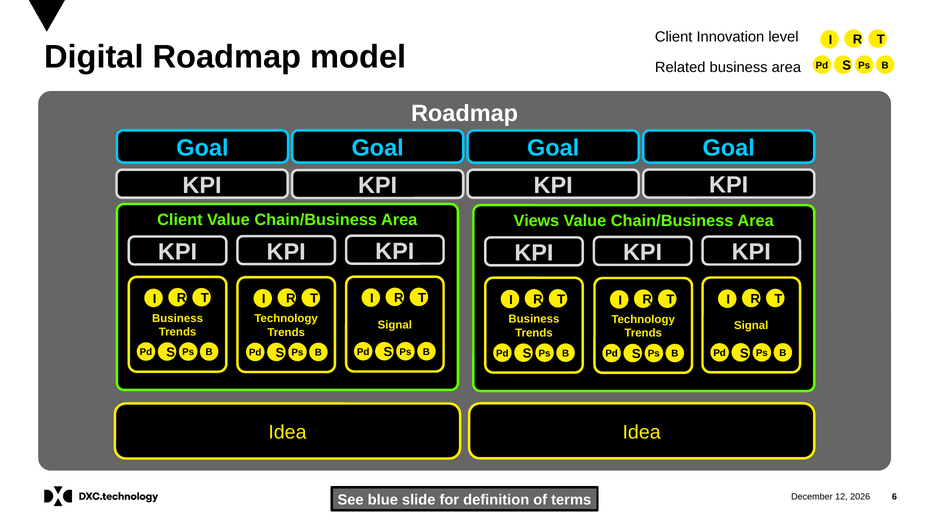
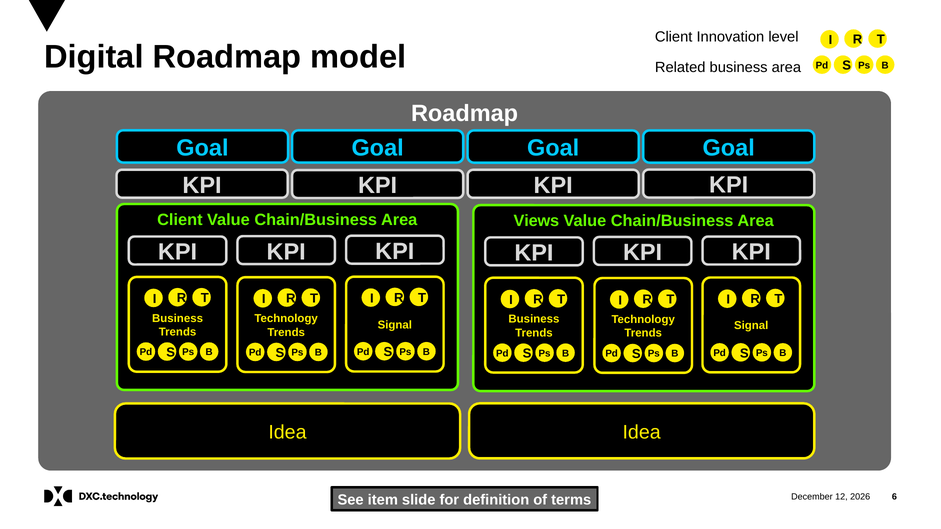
blue: blue -> item
